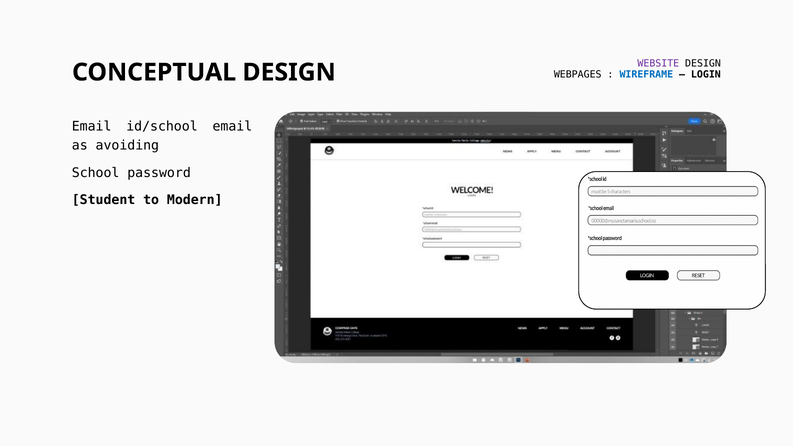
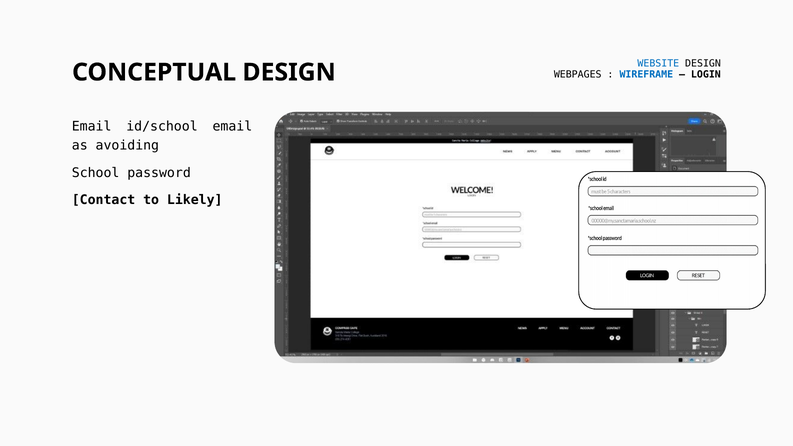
WEBSITE colour: purple -> blue
Student: Student -> Contact
Modern: Modern -> Likely
